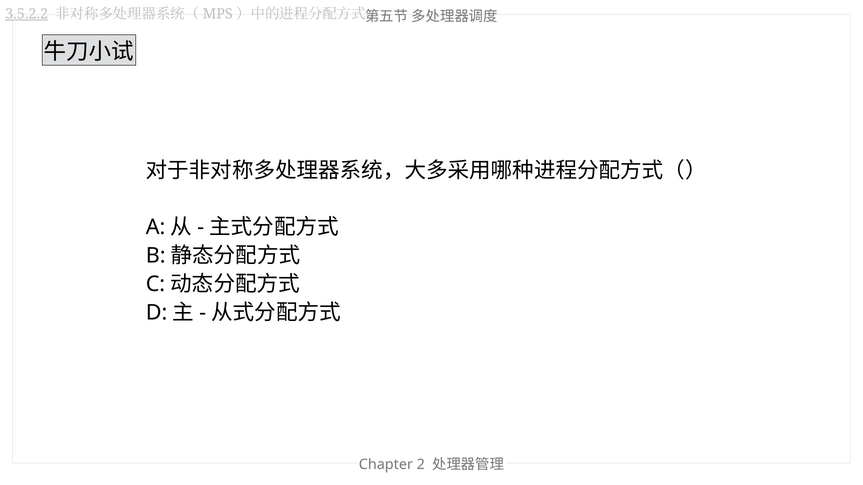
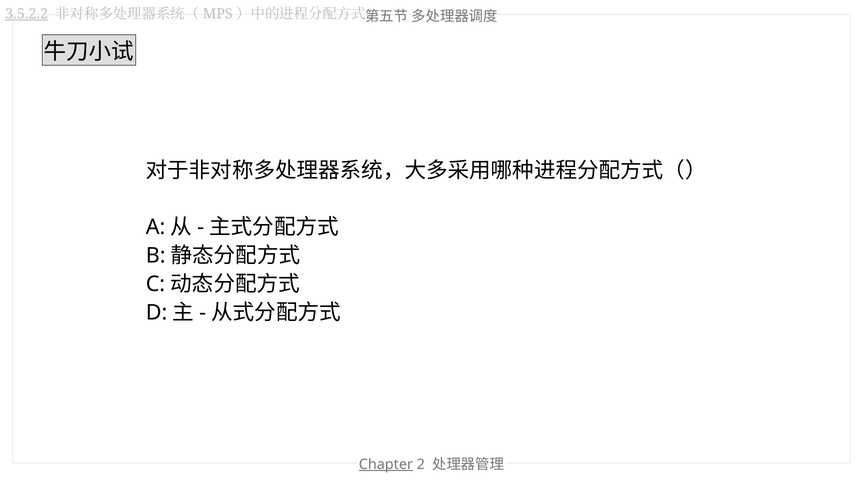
Chapter underline: none -> present
